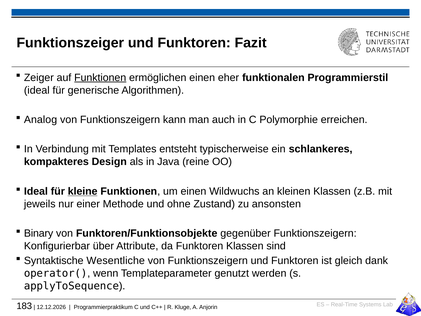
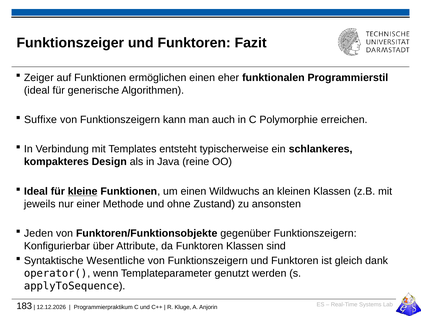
Funktionen at (100, 77) underline: present -> none
Analog: Analog -> Suffixe
Binary: Binary -> Jeden
